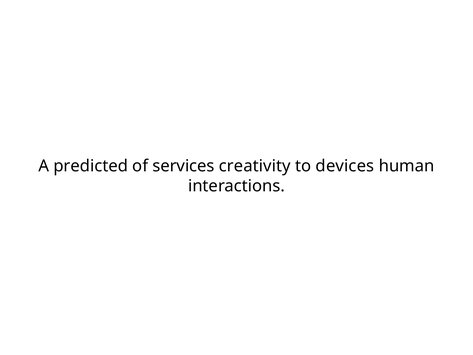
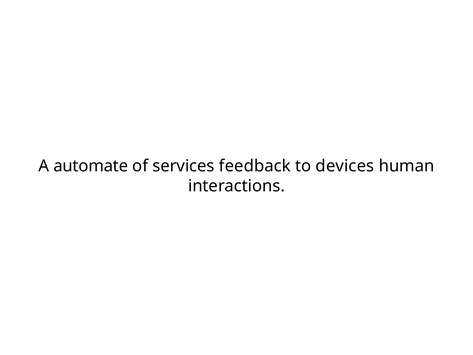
predicted: predicted -> automate
creativity: creativity -> feedback
